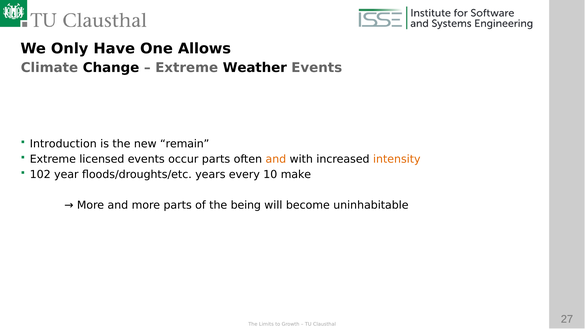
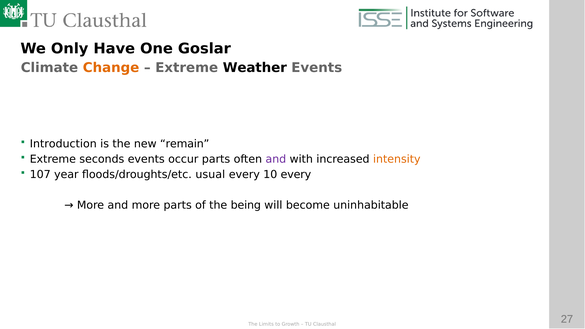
Allows: Allows -> Goslar
Change colour: black -> orange
licensed: licensed -> seconds
and at (276, 159) colour: orange -> purple
102: 102 -> 107
years: years -> usual
10 make: make -> every
